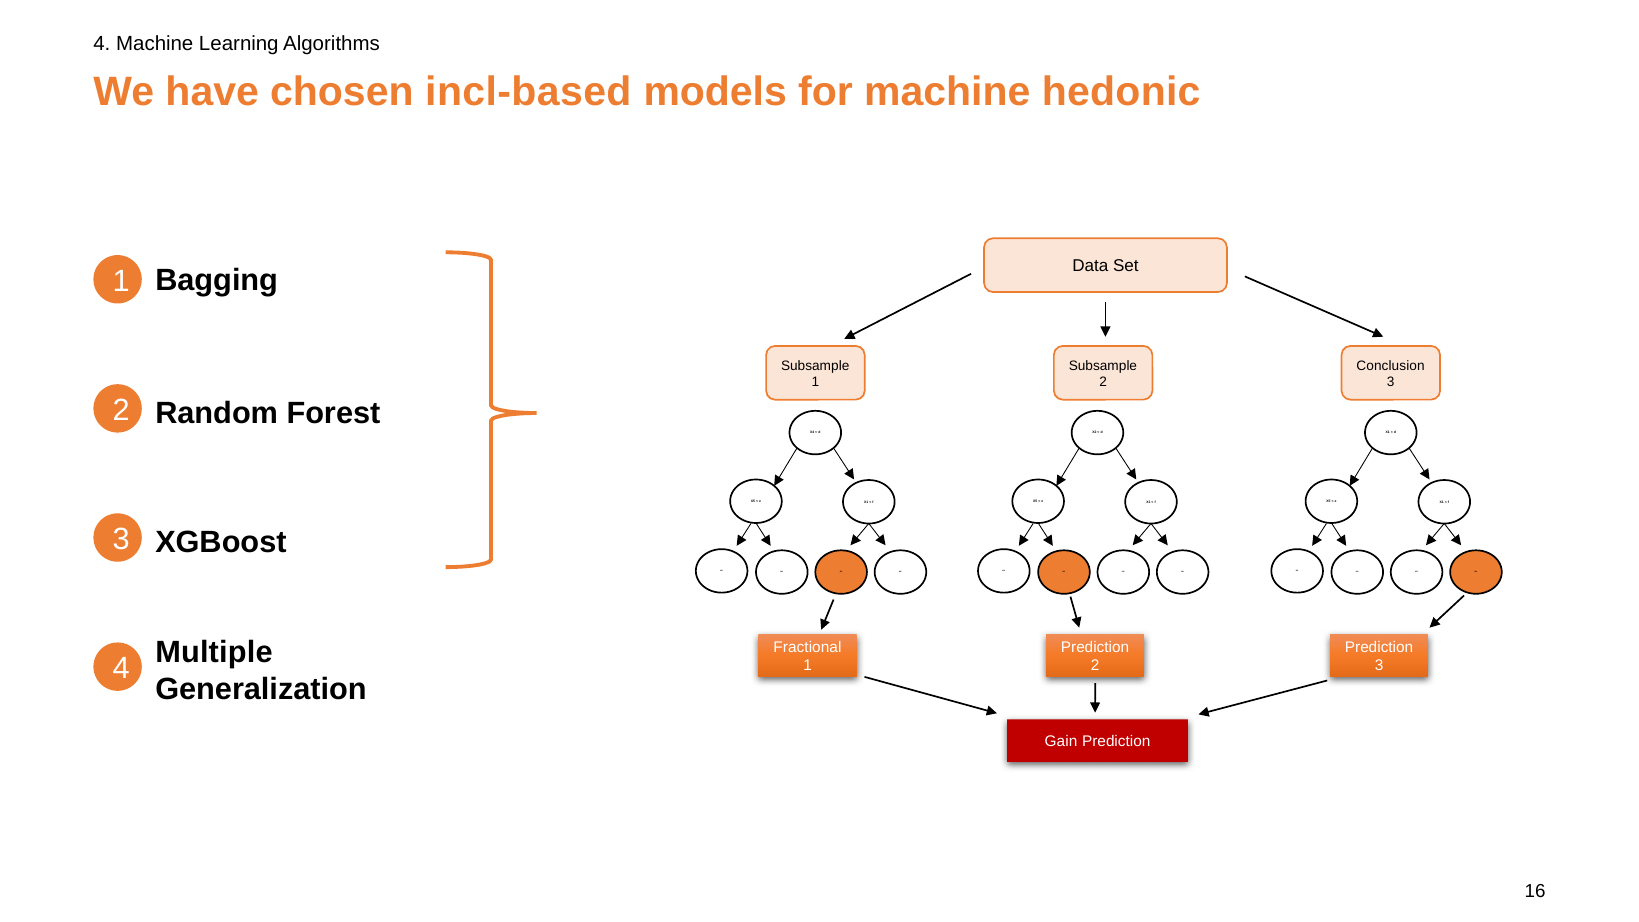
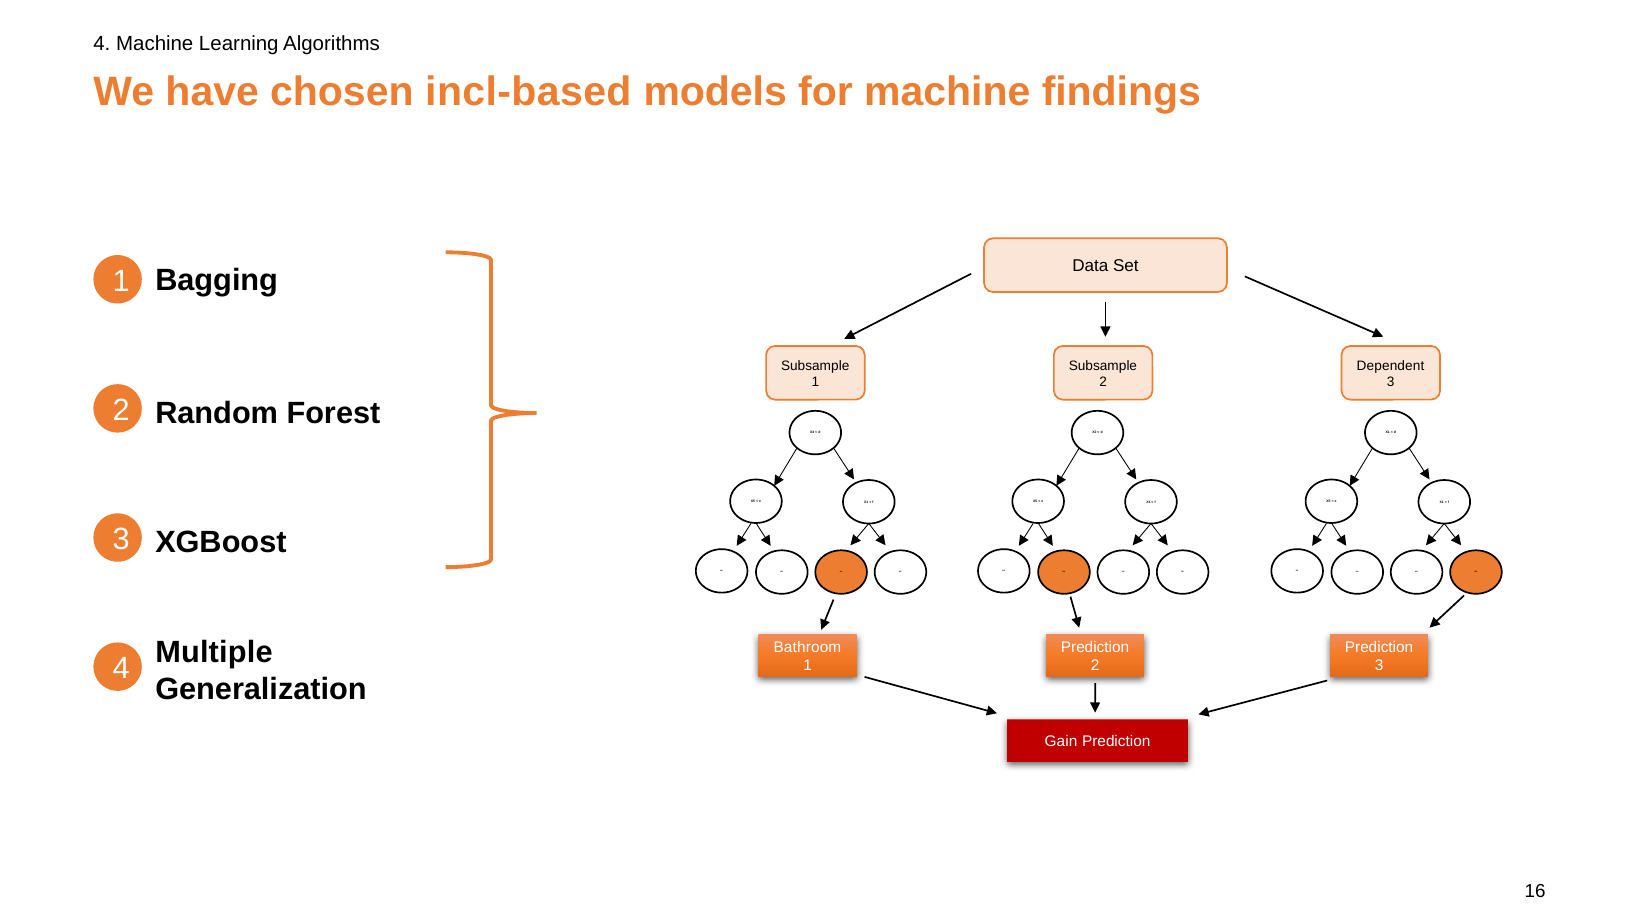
hedonic: hedonic -> findings
Conclusion: Conclusion -> Dependent
Fractional: Fractional -> Bathroom
